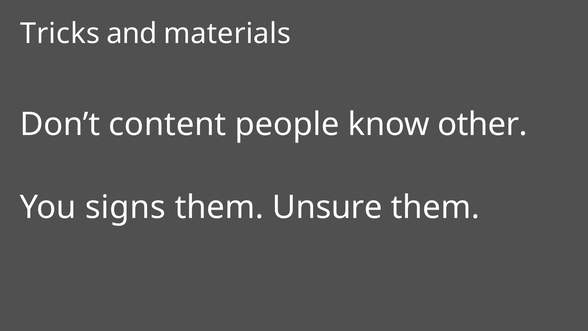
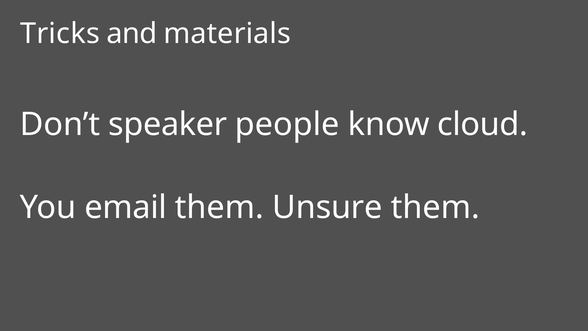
content: content -> speaker
other: other -> cloud
signs: signs -> email
